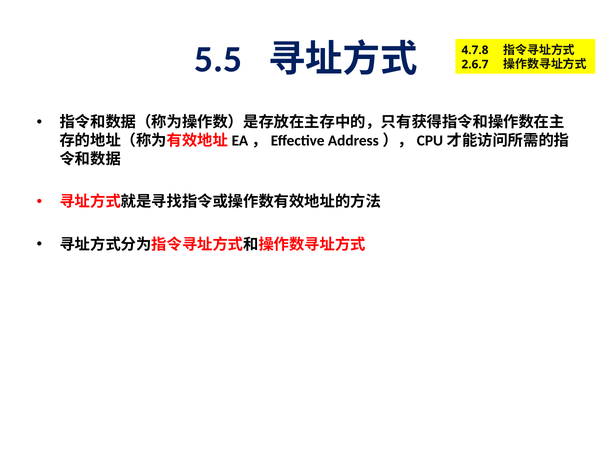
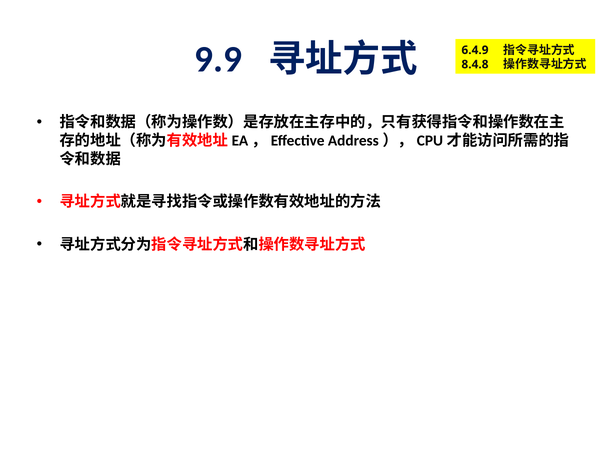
5.5: 5.5 -> 9.9
4.7.8: 4.7.8 -> 6.4.9
2.6.7: 2.6.7 -> 8.4.8
